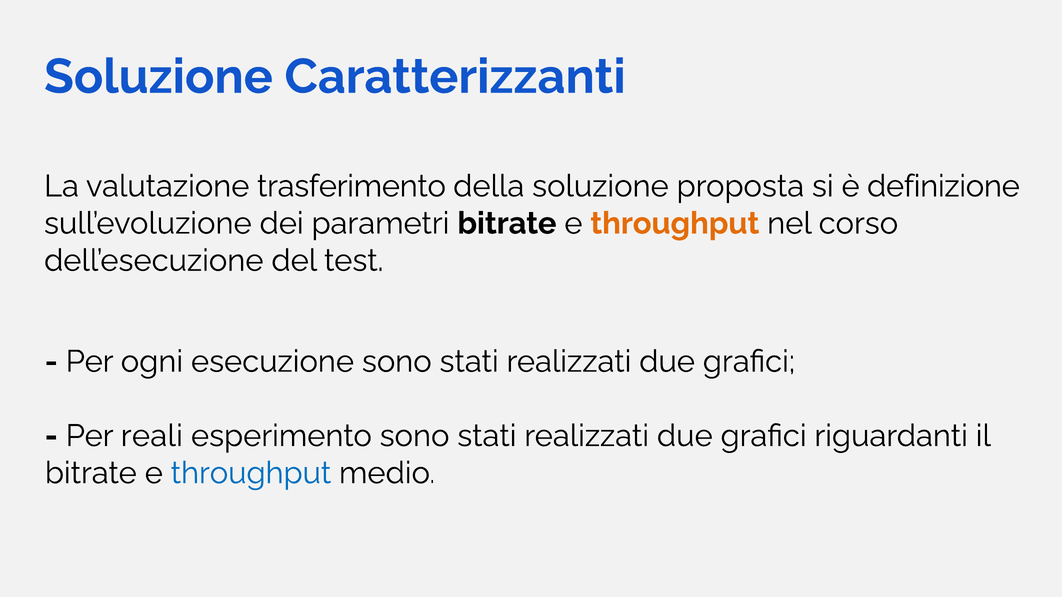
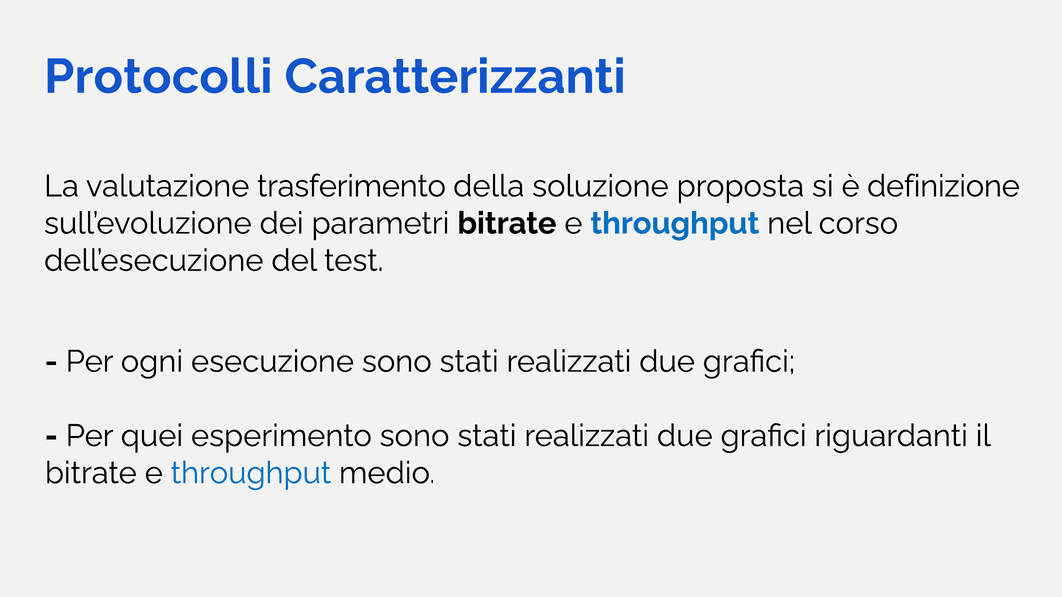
Soluzione at (158, 77): Soluzione -> Protocolli
throughput at (675, 224) colour: orange -> blue
reali: reali -> quei
